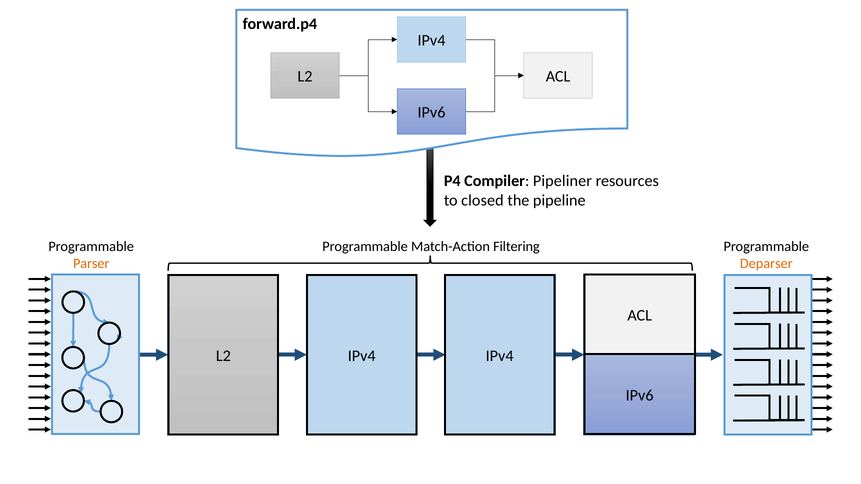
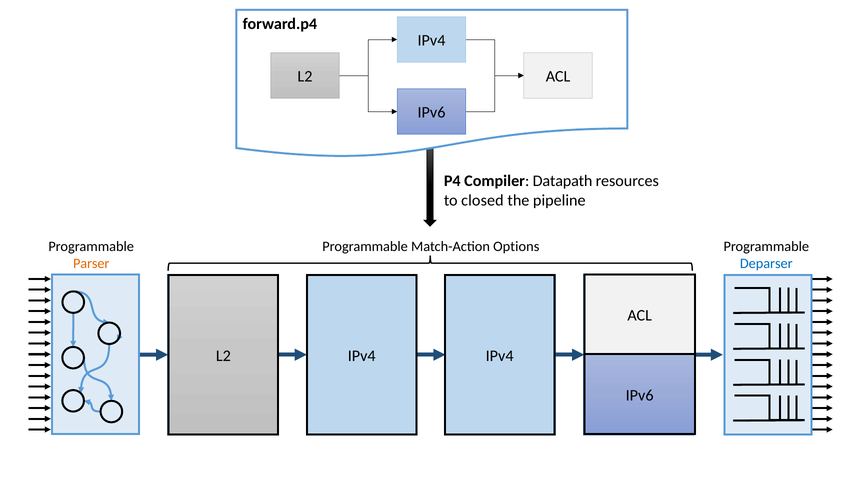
Pipeliner: Pipeliner -> Datapath
Filtering: Filtering -> Options
Deparser colour: orange -> blue
